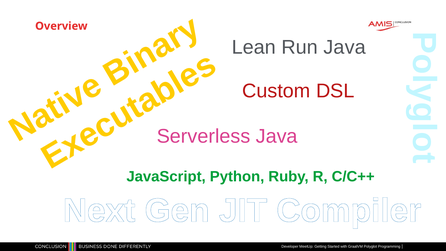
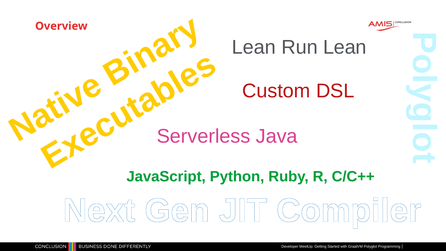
Run Java: Java -> Lean
